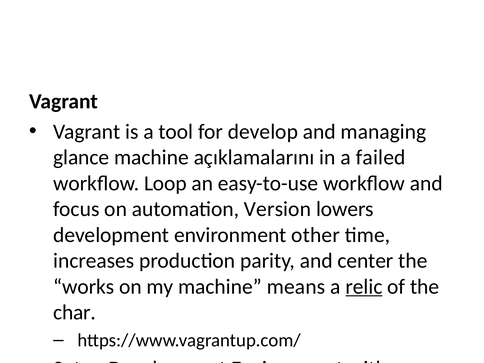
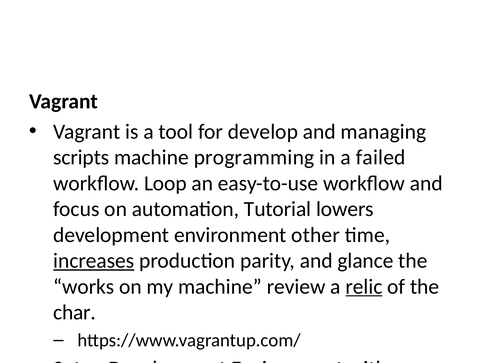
glance: glance -> scripts
açıklamalarını: açıklamalarını -> programming
Version: Version -> Tutorial
increases underline: none -> present
center: center -> glance
means: means -> review
